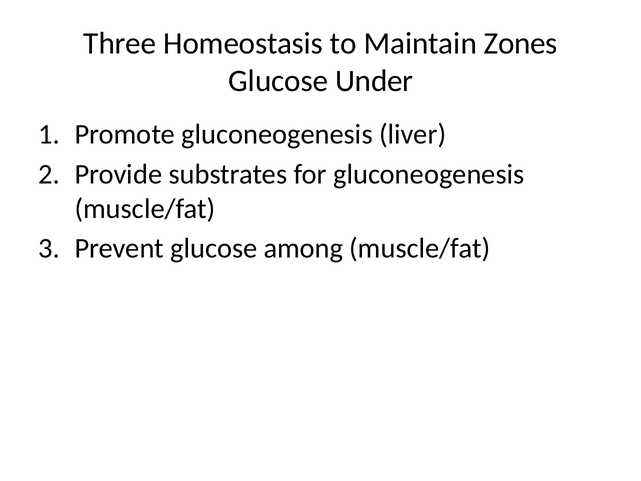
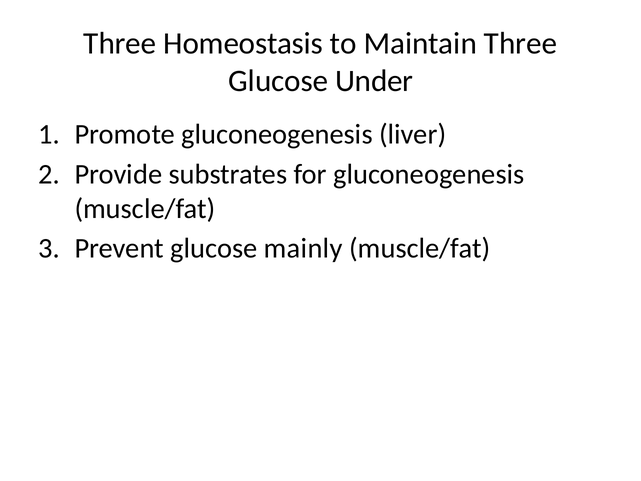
Maintain Zones: Zones -> Three
among: among -> mainly
